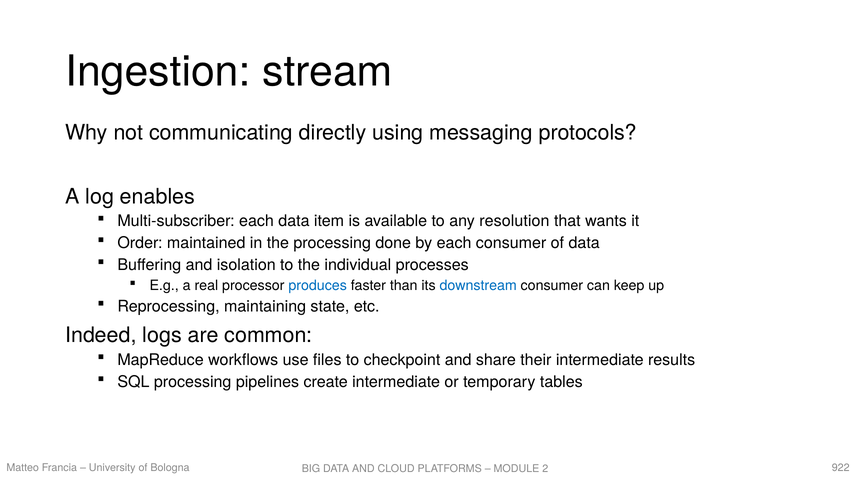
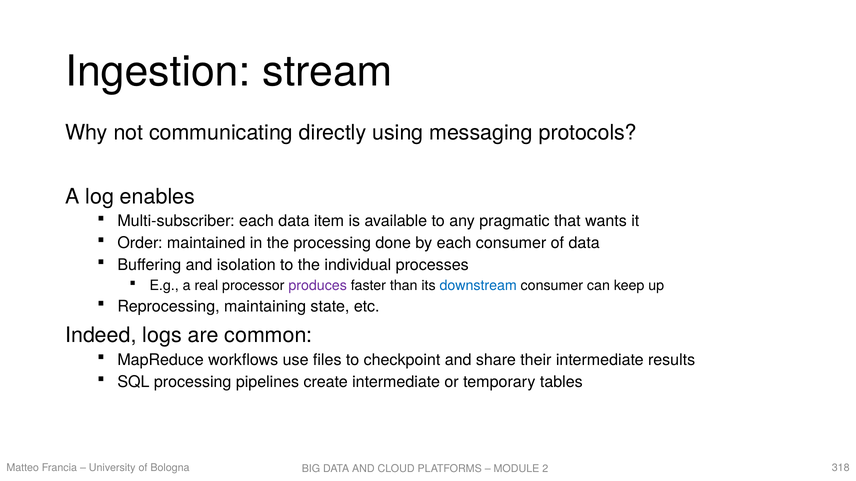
resolution: resolution -> pragmatic
produces colour: blue -> purple
922: 922 -> 318
